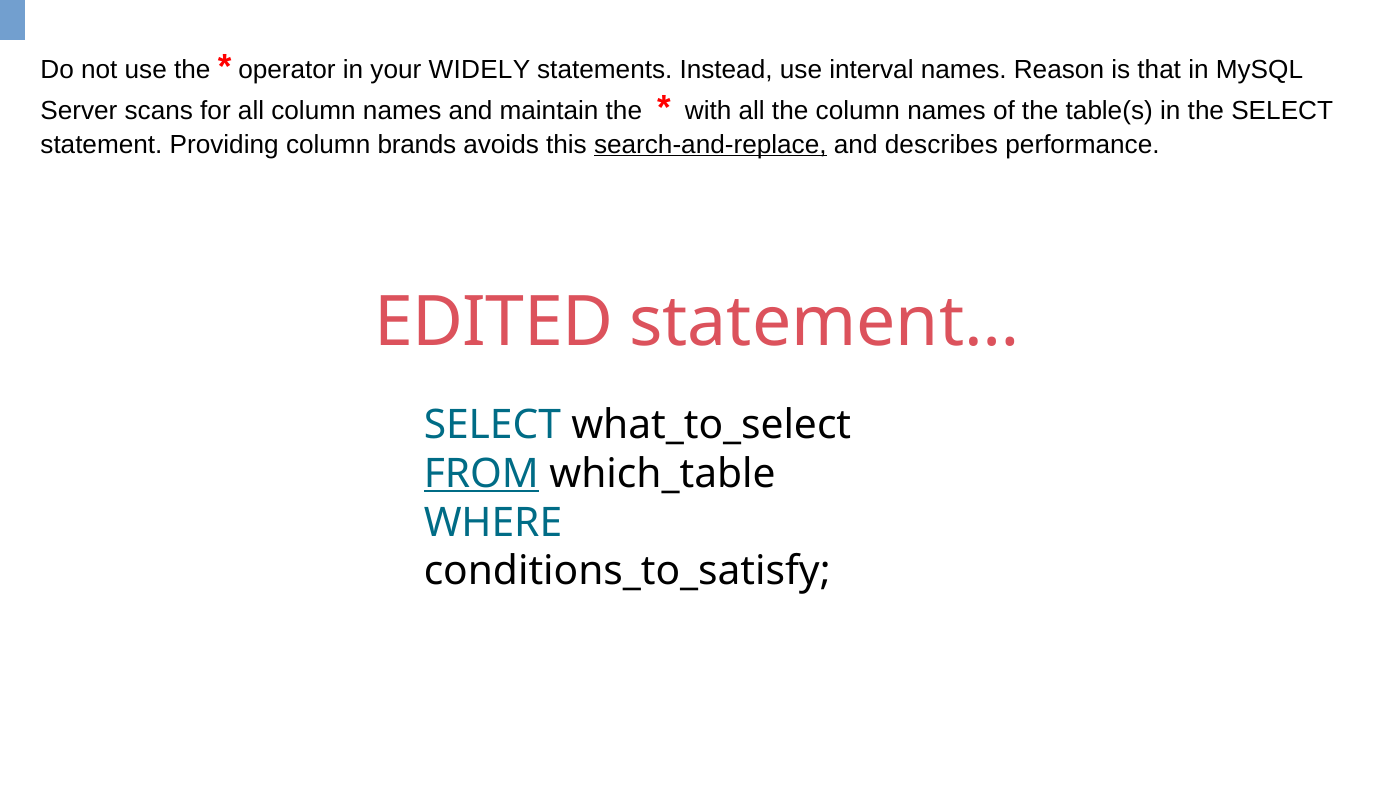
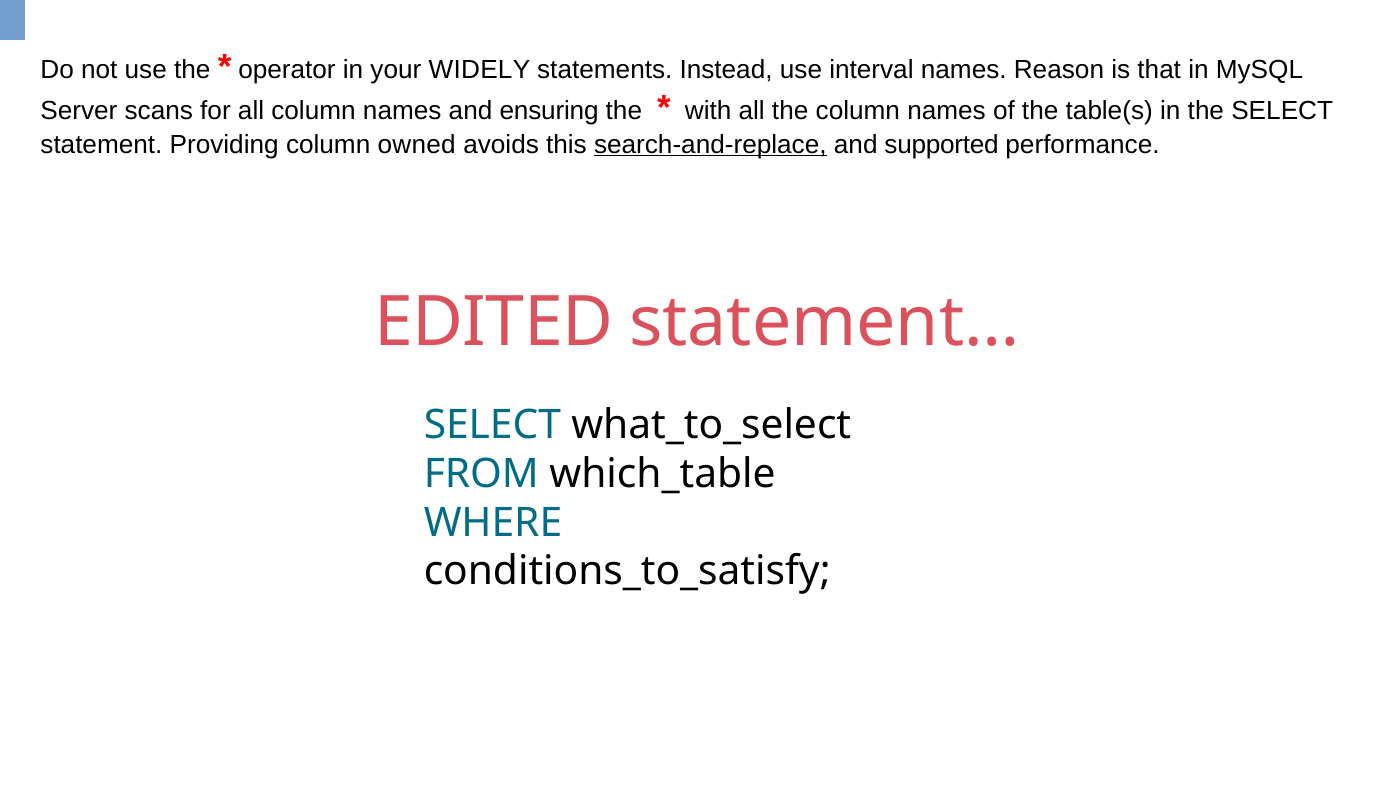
maintain: maintain -> ensuring
brands: brands -> owned
describes: describes -> supported
FROM underline: present -> none
